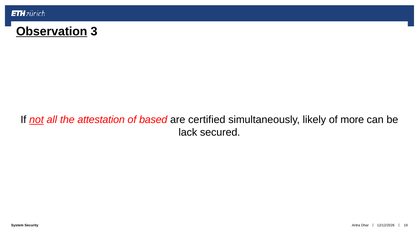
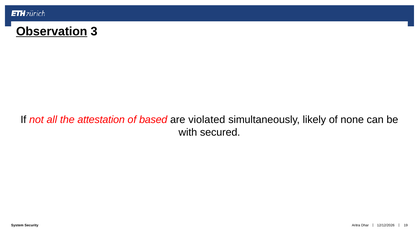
not underline: present -> none
certified: certified -> violated
more: more -> none
lack: lack -> with
